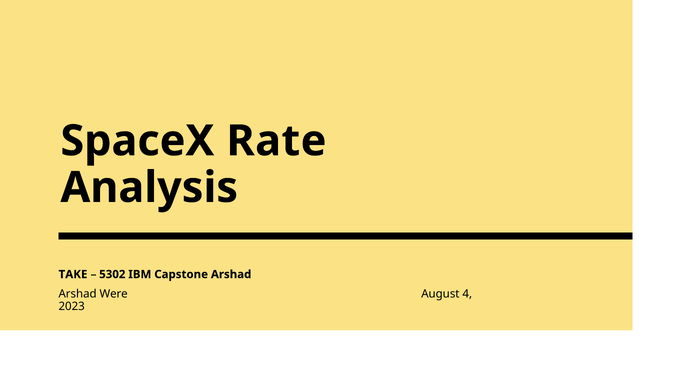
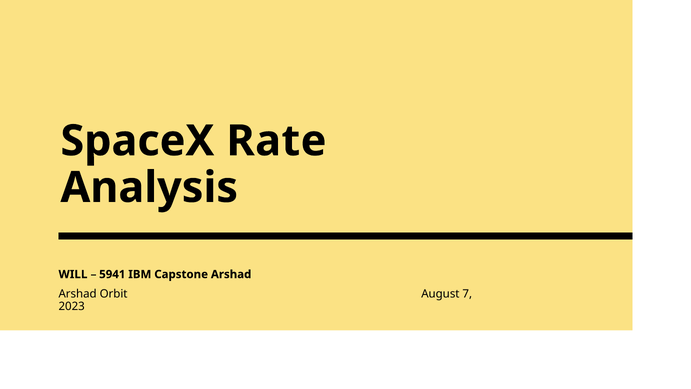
TAKE: TAKE -> WILL
5302: 5302 -> 5941
Were: Were -> Orbit
4: 4 -> 7
